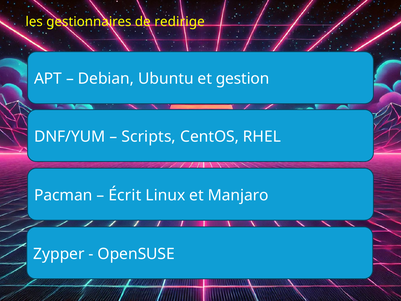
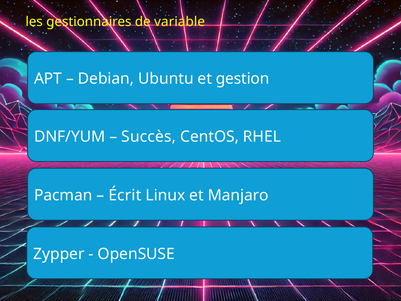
redirige: redirige -> variable
Scripts: Scripts -> Succès
